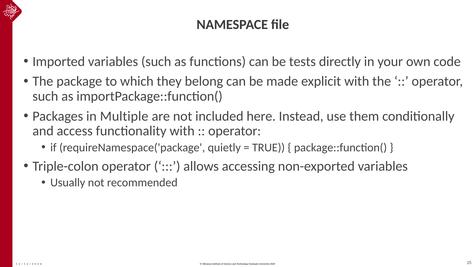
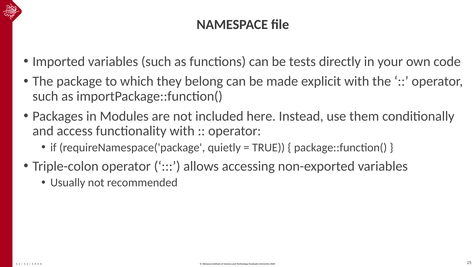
Multiple: Multiple -> Modules
